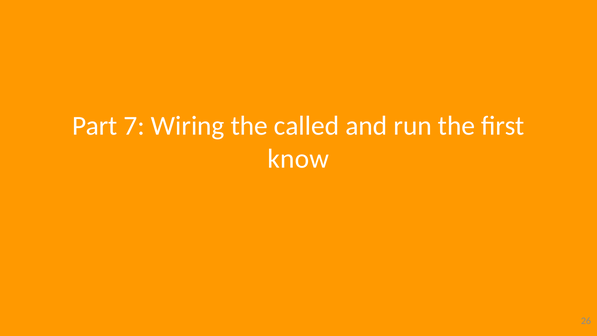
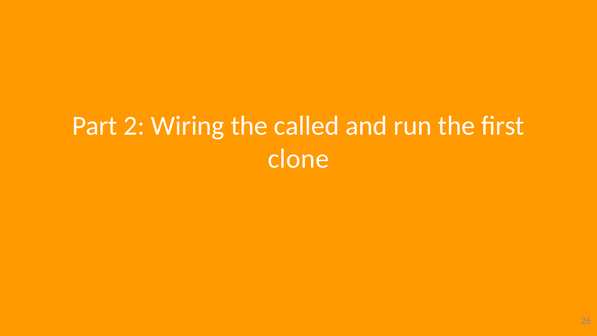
7: 7 -> 2
know: know -> clone
